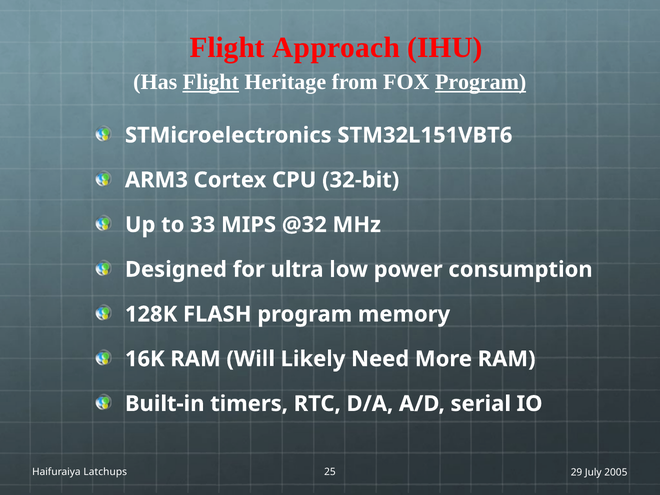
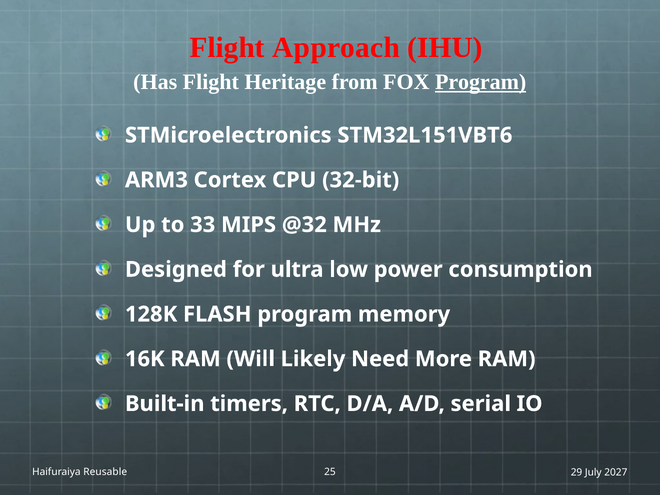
Flight at (211, 82) underline: present -> none
Latchups: Latchups -> Reusable
2005: 2005 -> 2027
